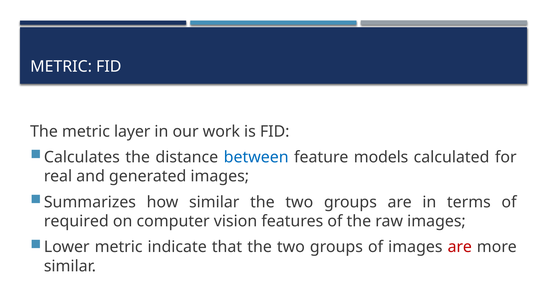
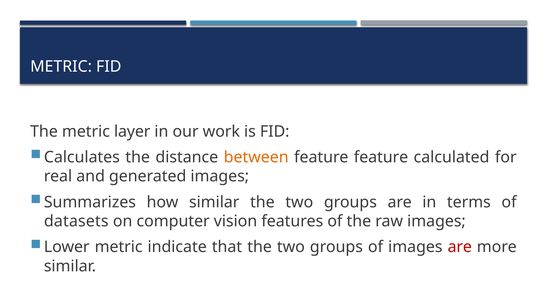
between colour: blue -> orange
feature models: models -> feature
required: required -> datasets
